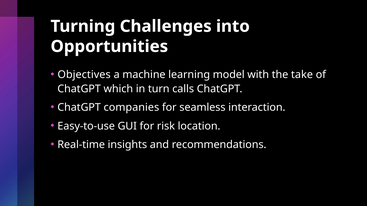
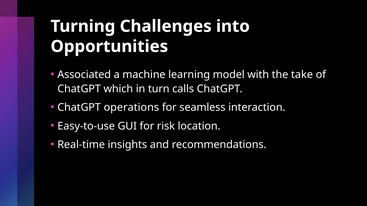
Objectives: Objectives -> Associated
companies: companies -> operations
